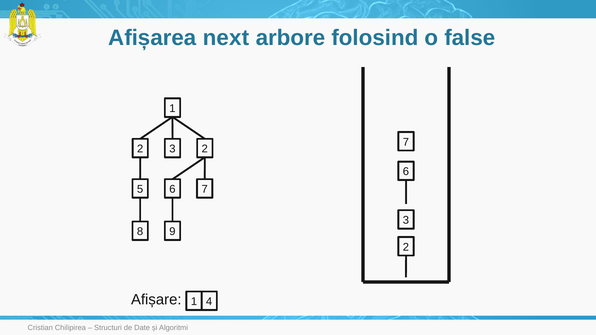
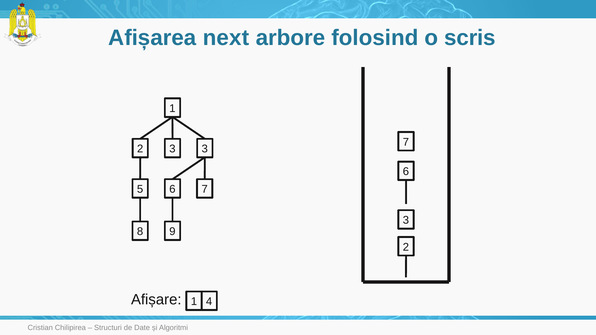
false: false -> scris
3 2: 2 -> 3
